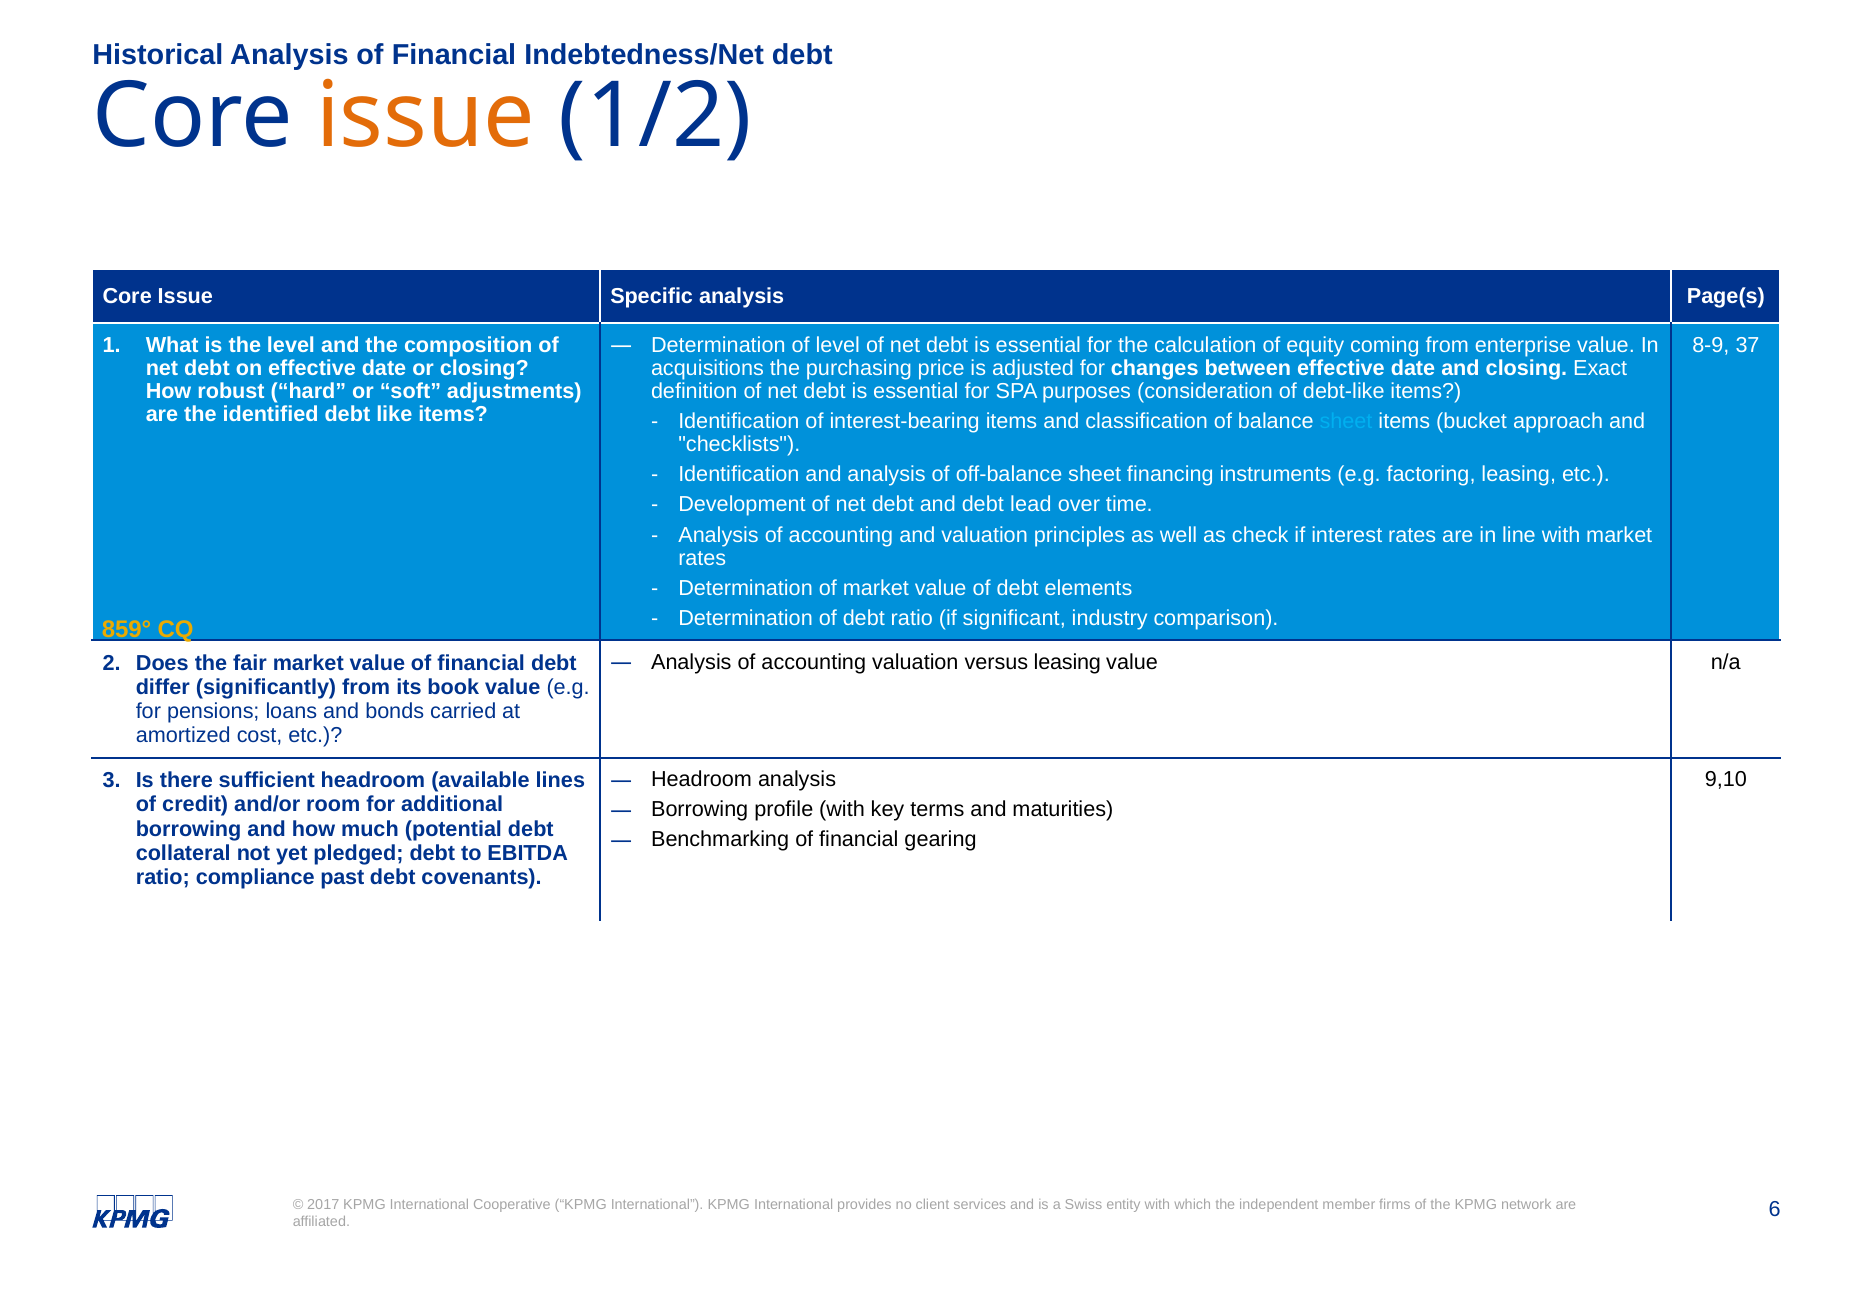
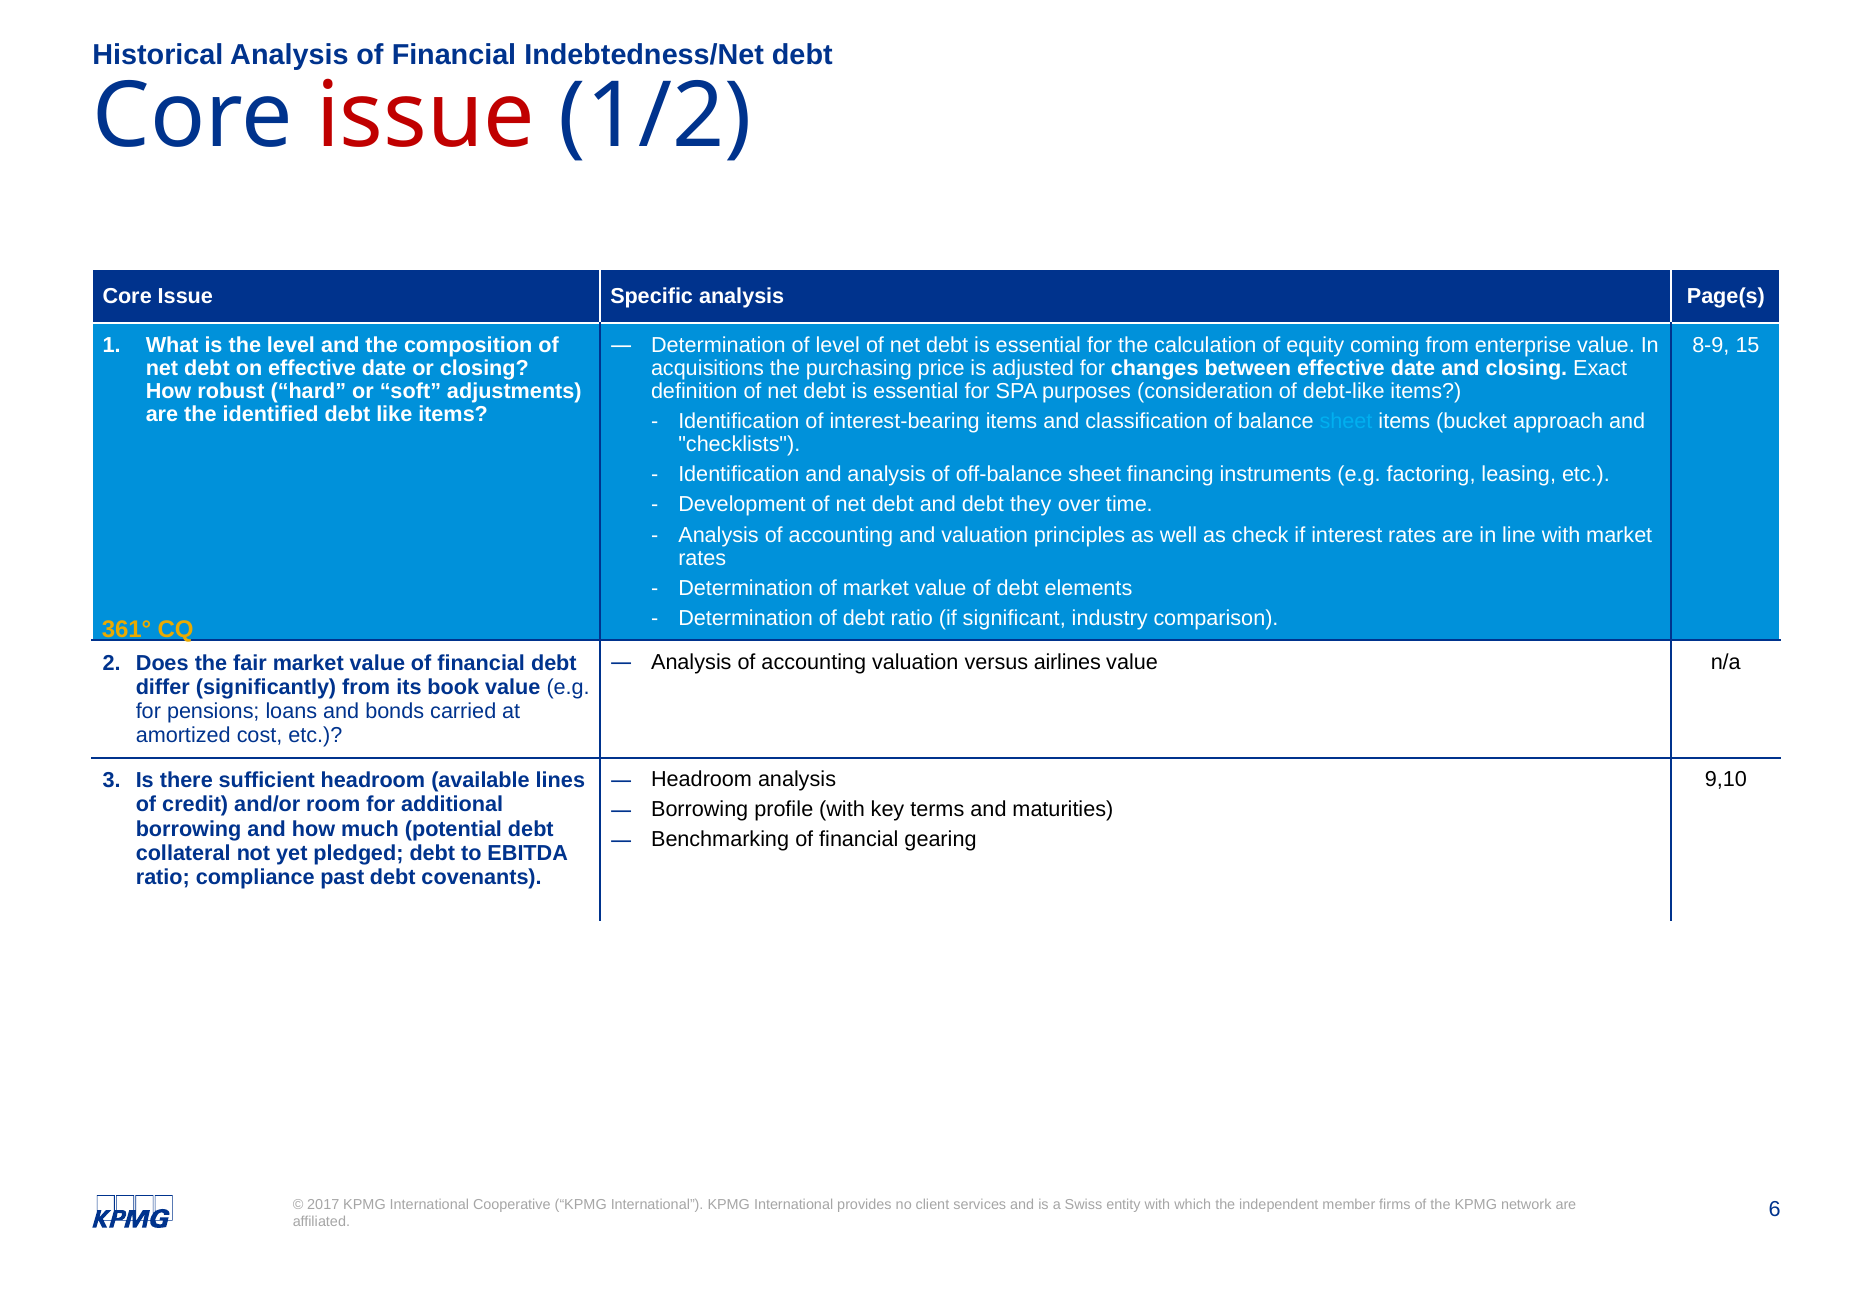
issue at (426, 117) colour: orange -> red
37: 37 -> 15
lead: lead -> they
859°: 859° -> 361°
versus leasing: leasing -> airlines
